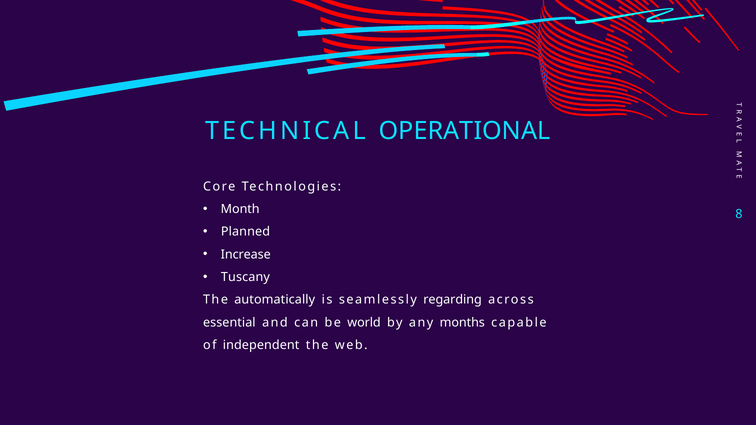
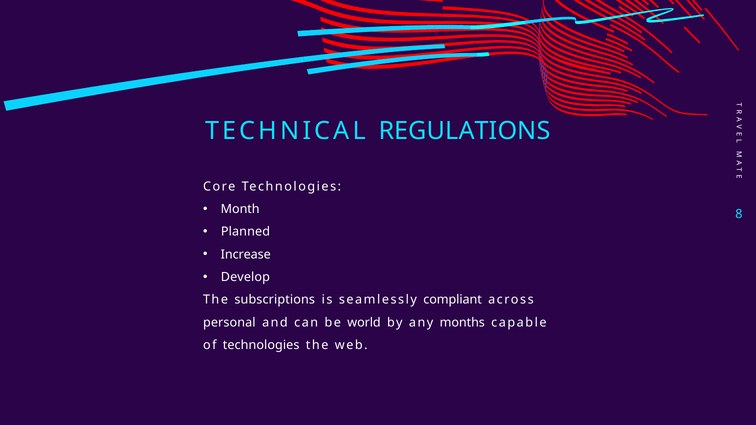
OPERATIONAL: OPERATIONAL -> REGULATIONS
Tuscany: Tuscany -> Develop
automatically: automatically -> subscriptions
regarding: regarding -> compliant
essential: essential -> personal
of independent: independent -> technologies
